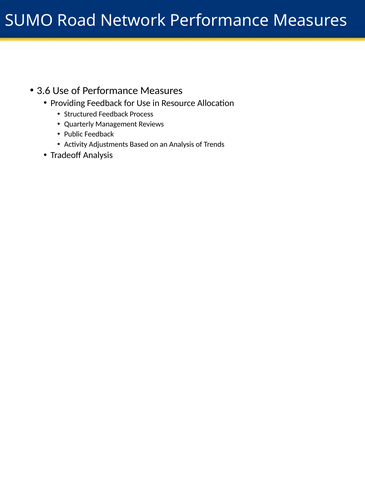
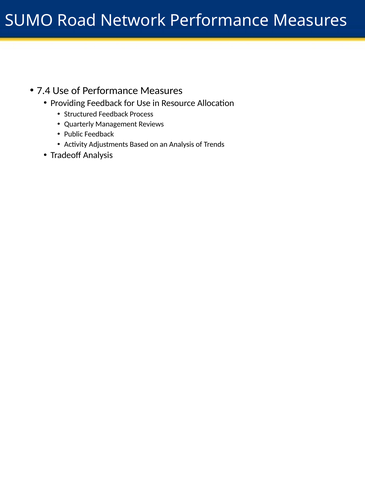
3.6: 3.6 -> 7.4
